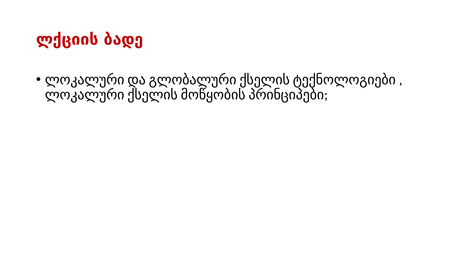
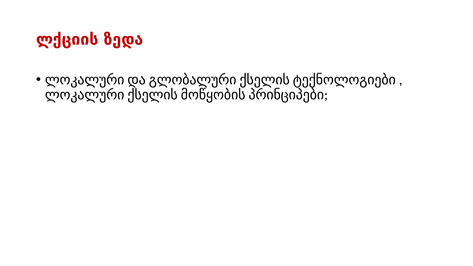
ბადე: ბადე -> ზედა
